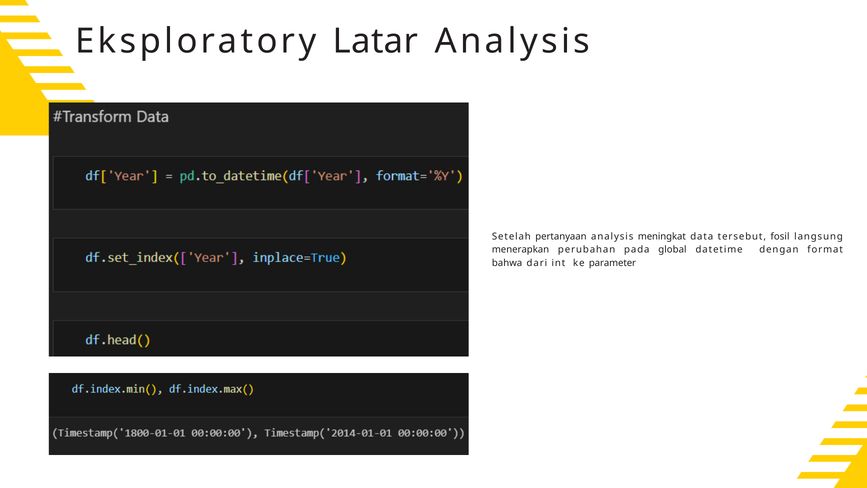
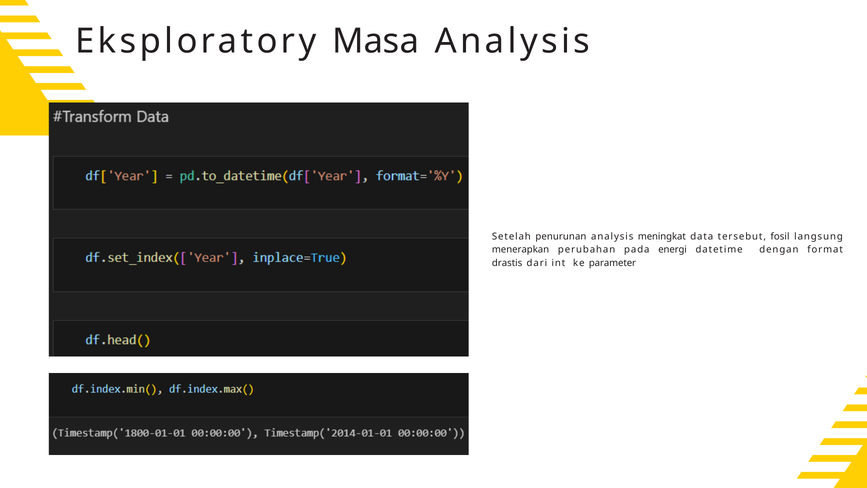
Latar: Latar -> Masa
pertanyaan: pertanyaan -> penurunan
global: global -> energi
bahwa: bahwa -> drastis
